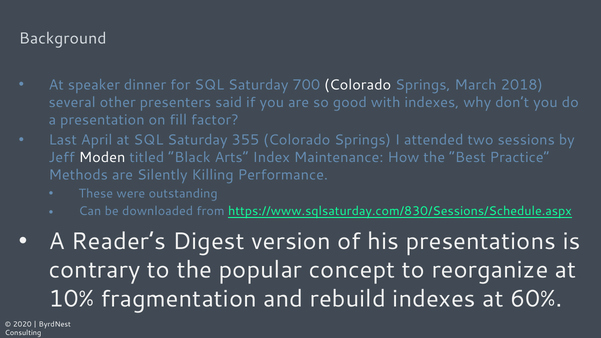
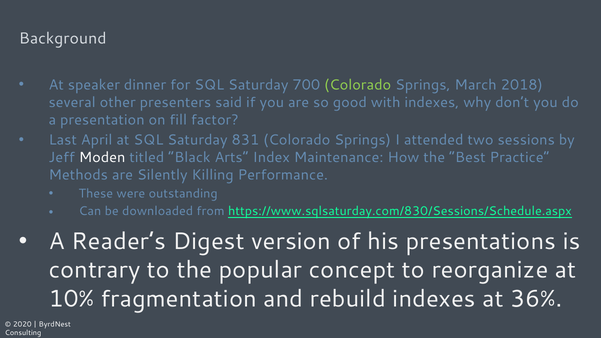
Colorado at (358, 85) colour: white -> light green
355: 355 -> 831
60%: 60% -> 36%
